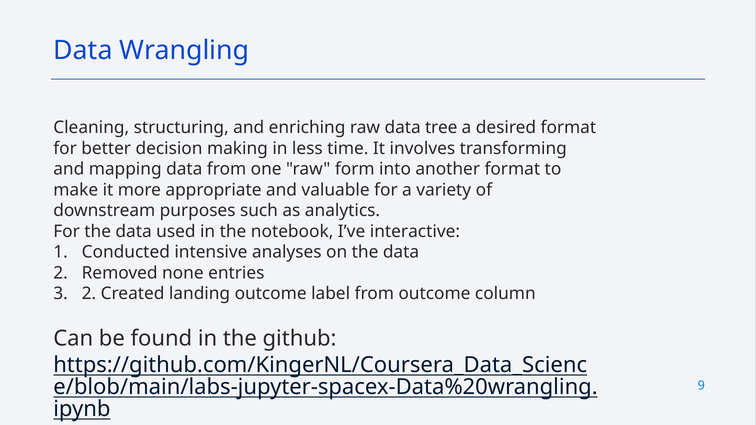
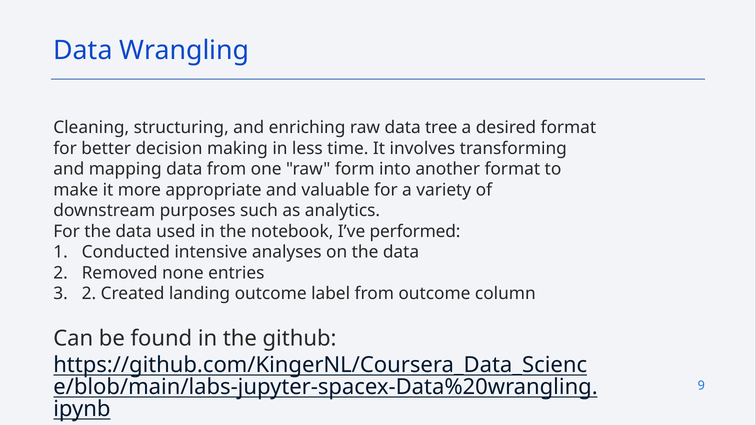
interactive: interactive -> performed
